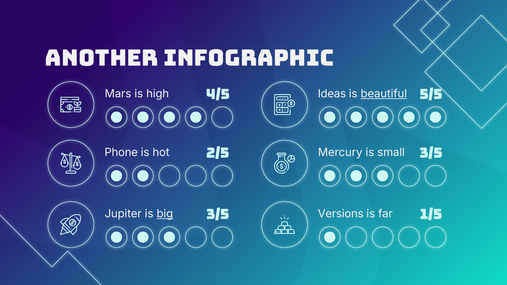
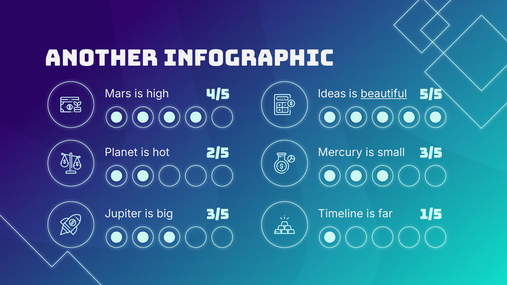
Phone: Phone -> Planet
big underline: present -> none
Versions: Versions -> Timeline
